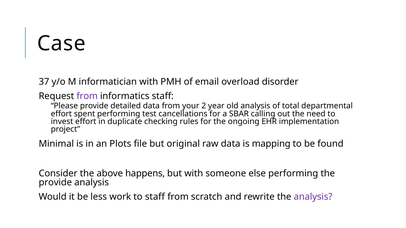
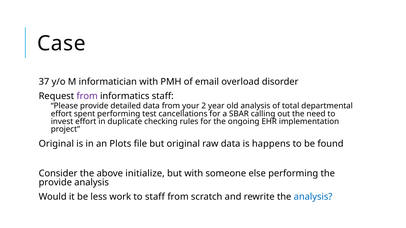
Minimal at (56, 144): Minimal -> Original
mapping: mapping -> happens
happens: happens -> initialize
analysis at (313, 197) colour: purple -> blue
